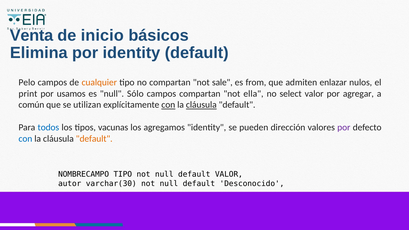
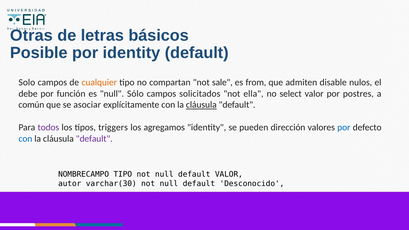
Venta: Venta -> Otras
inicio: inicio -> letras
Elimina: Elimina -> Posible
Pelo: Pelo -> Solo
enlazar: enlazar -> disable
print: print -> debe
usamos: usamos -> función
campos compartan: compartan -> solicitados
agregar: agregar -> postres
utilizan: utilizan -> asociar
con at (168, 105) underline: present -> none
todos colour: blue -> purple
vacunas: vacunas -> triggers
por at (344, 127) colour: purple -> blue
default at (94, 139) colour: orange -> purple
